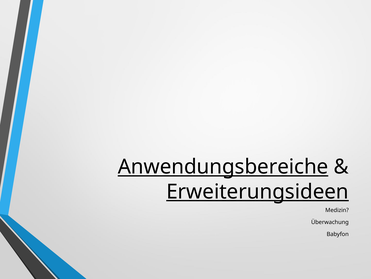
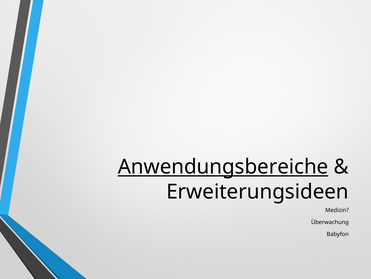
Erweiterungsideen underline: present -> none
